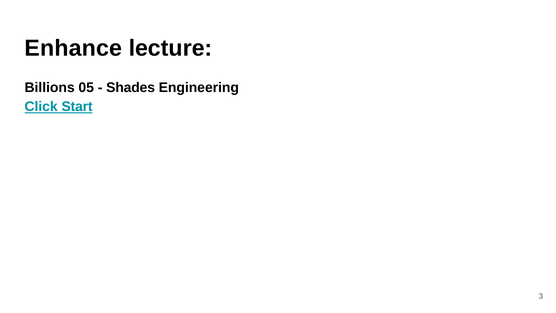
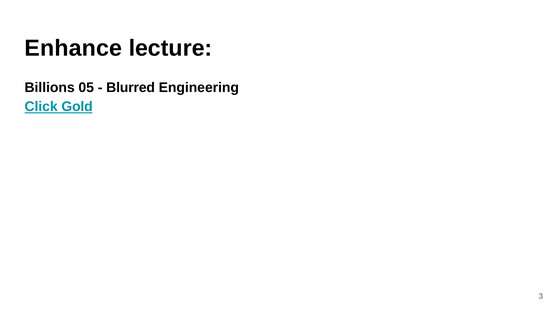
Shades: Shades -> Blurred
Start: Start -> Gold
